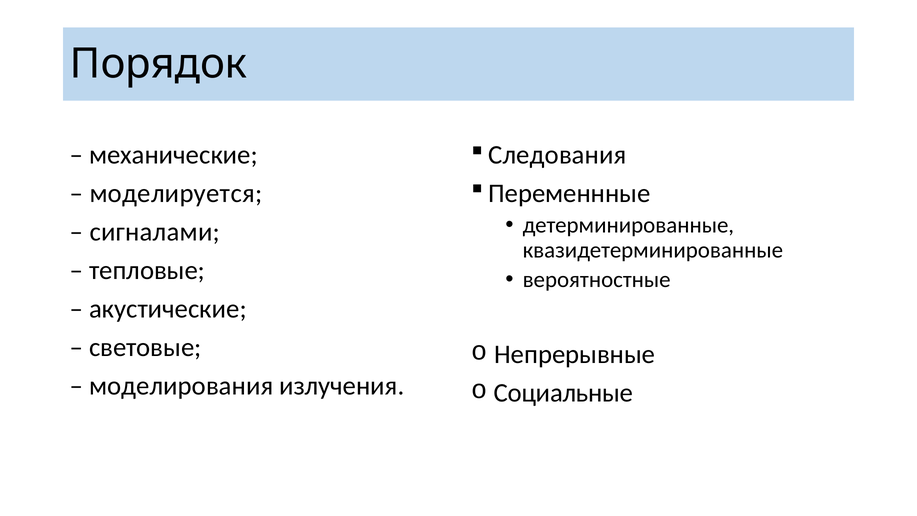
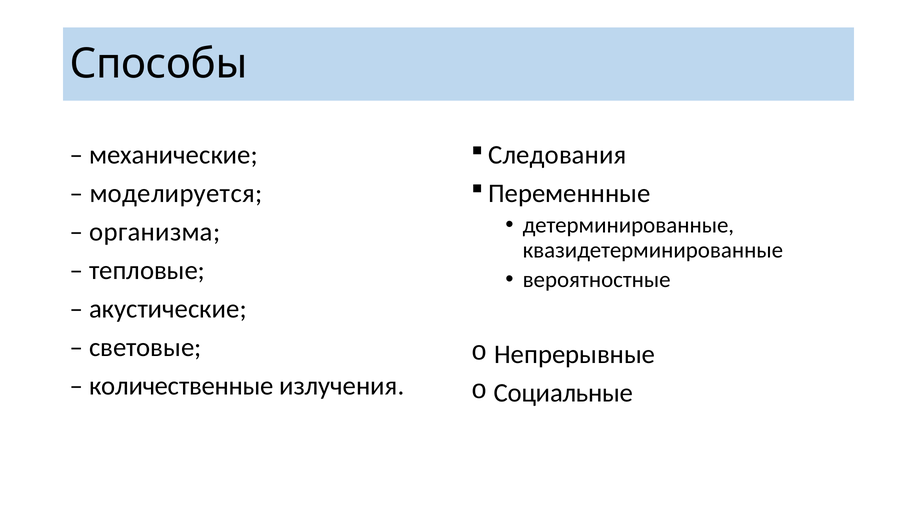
Порядок: Порядок -> Способы
сигналами: сигналами -> организма
моделирования: моделирования -> количественные
